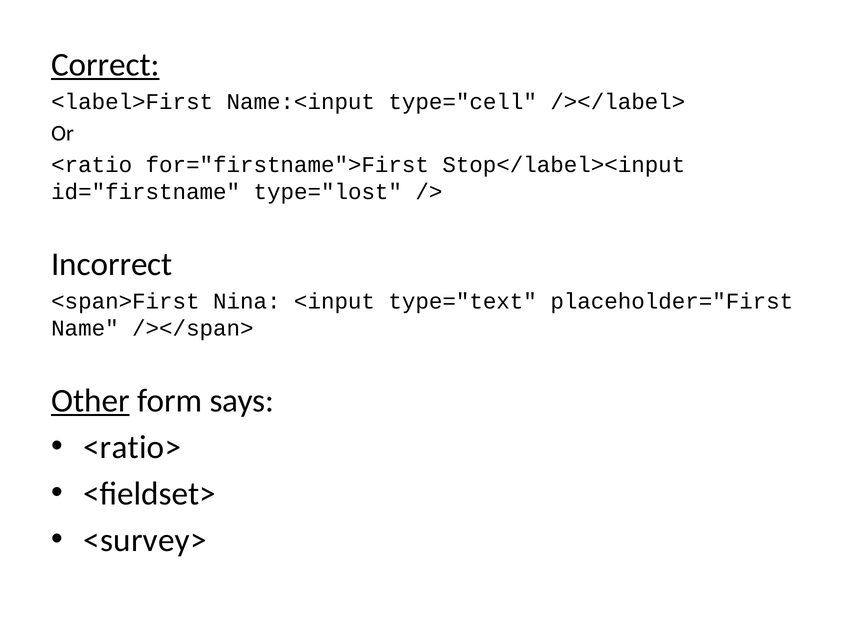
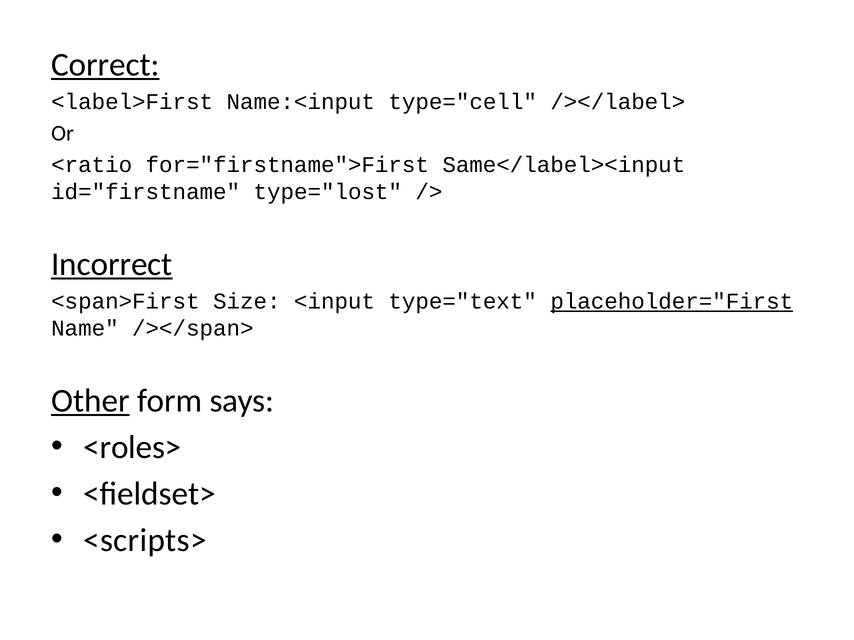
Stop</label><input: Stop</label><input -> Same</label><input
Incorrect underline: none -> present
Nina: Nina -> Size
placeholder="First underline: none -> present
<ratio>: <ratio> -> <roles>
<survey>: <survey> -> <scripts>
